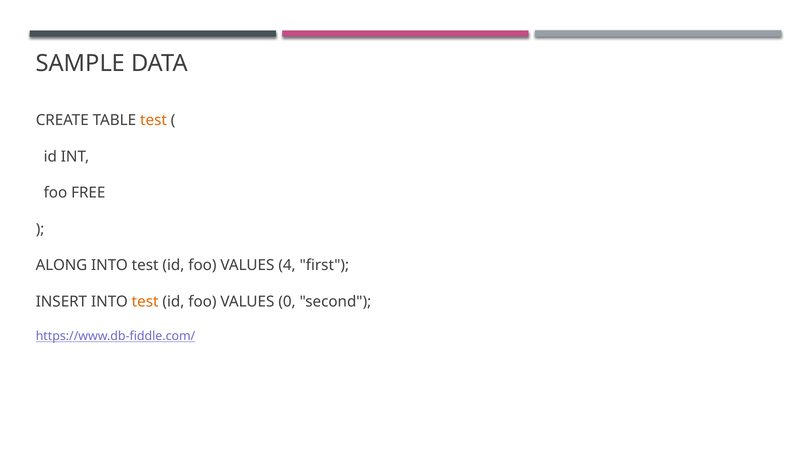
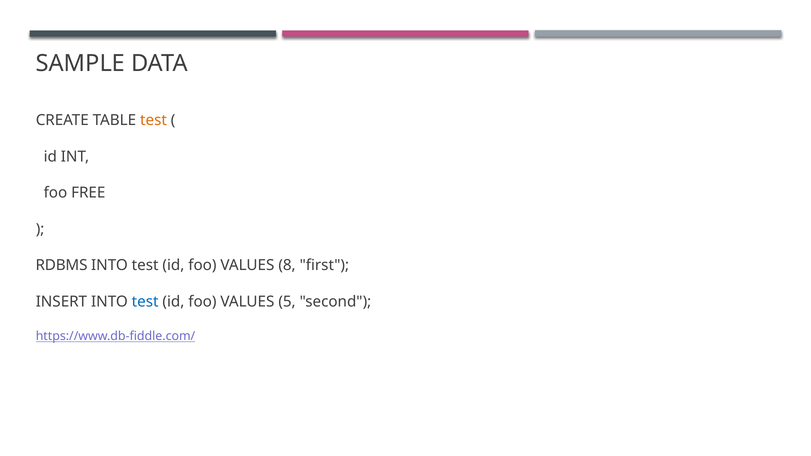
ALONG: ALONG -> RDBMS
4: 4 -> 8
test at (145, 302) colour: orange -> blue
0: 0 -> 5
